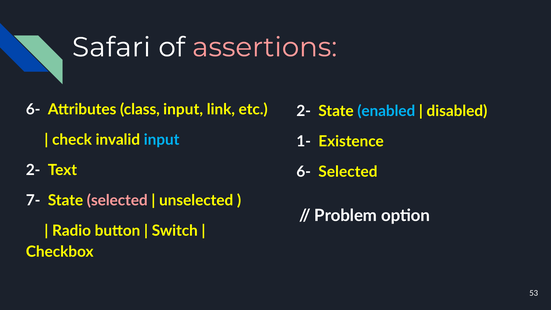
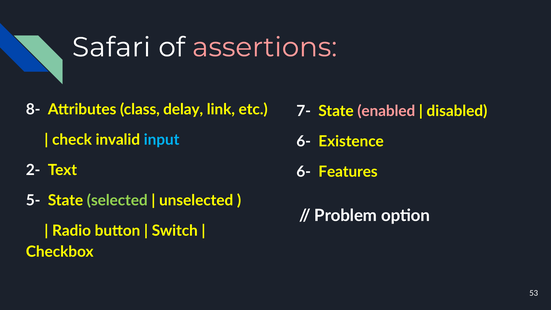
6- at (33, 109): 6- -> 8-
class input: input -> delay
2- at (304, 111): 2- -> 7-
enabled colour: light blue -> pink
1- at (304, 141): 1- -> 6-
6- Selected: Selected -> Features
7-: 7- -> 5-
selected at (117, 200) colour: pink -> light green
